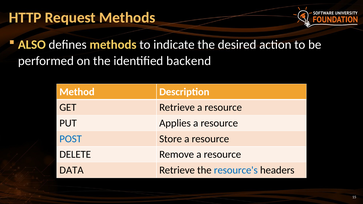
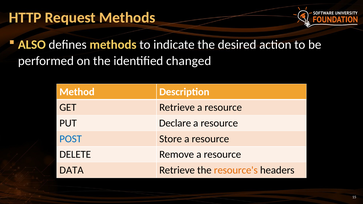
backend: backend -> changed
Applies: Applies -> Declare
resource's colour: blue -> orange
